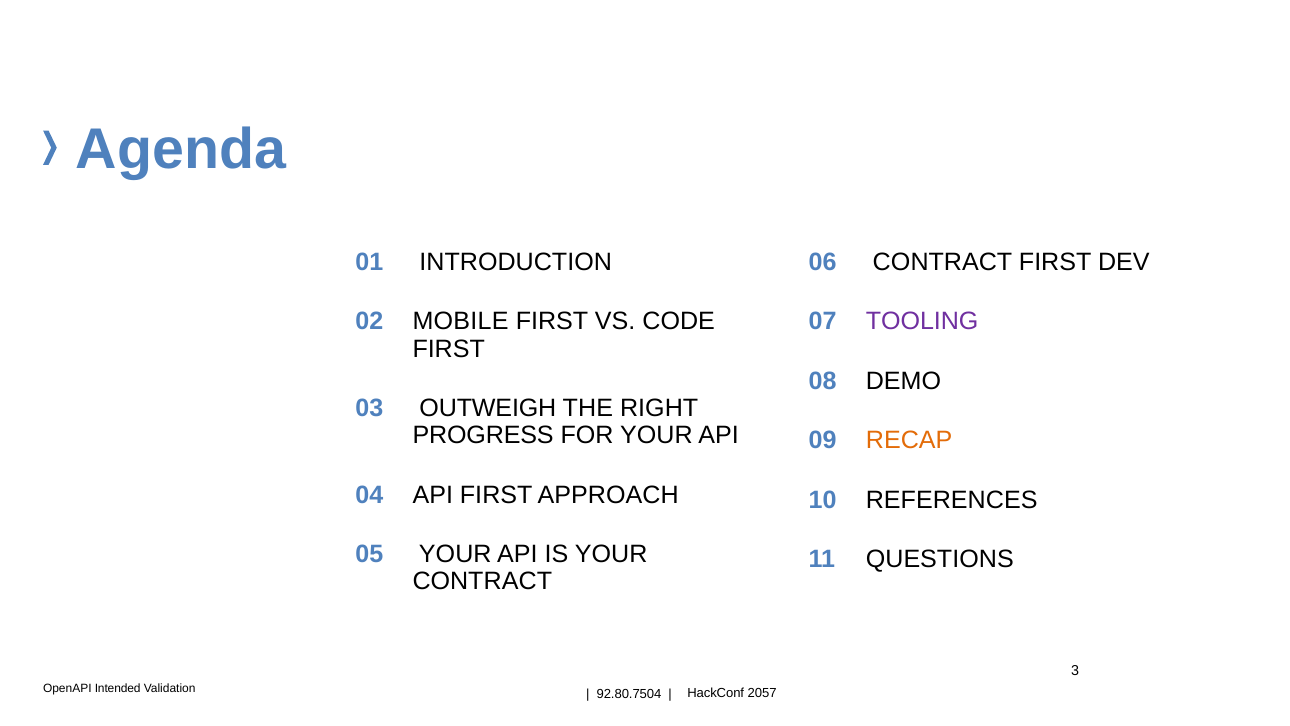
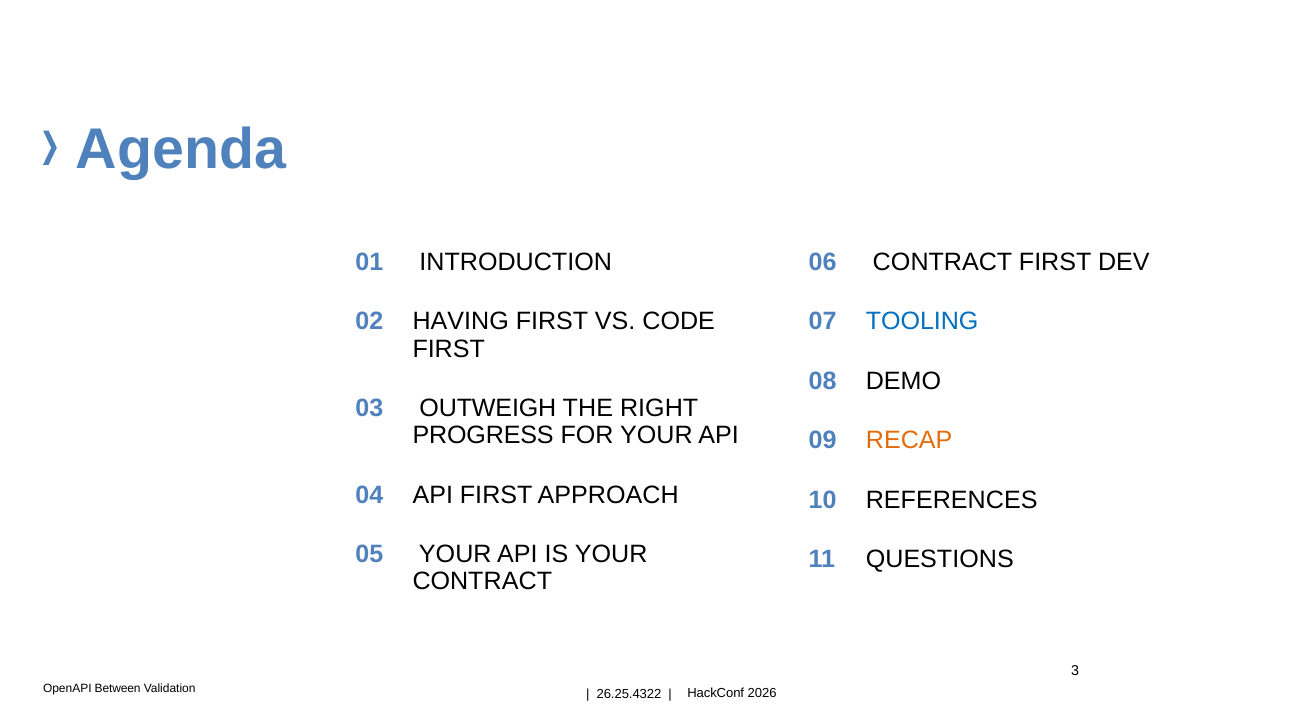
MOBILE: MOBILE -> HAVING
TOOLING colour: purple -> blue
Intended: Intended -> Between
92.80.7504: 92.80.7504 -> 26.25.4322
2057: 2057 -> 2026
